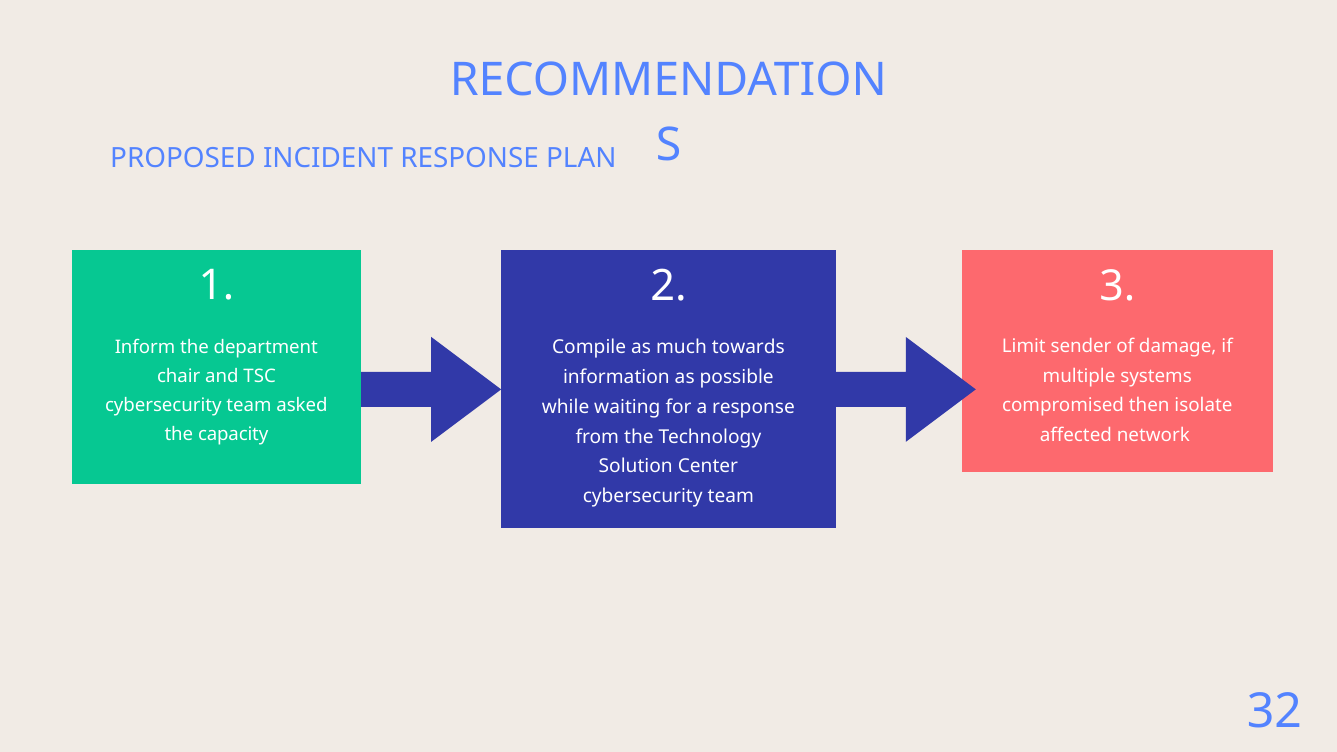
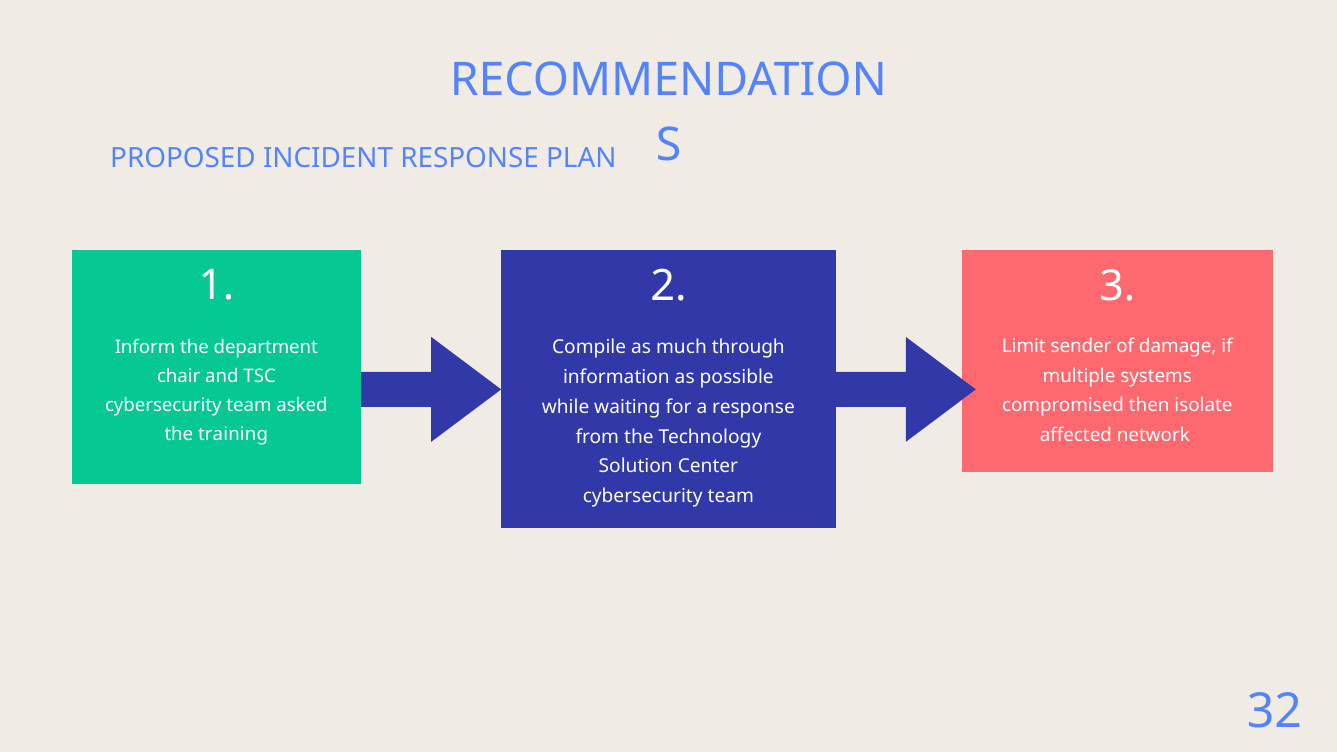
towards: towards -> through
capacity: capacity -> training
